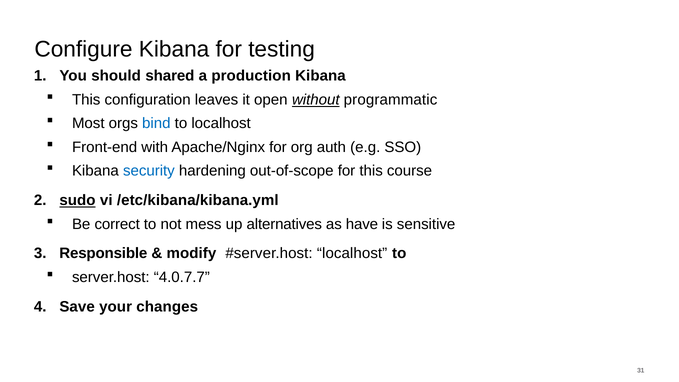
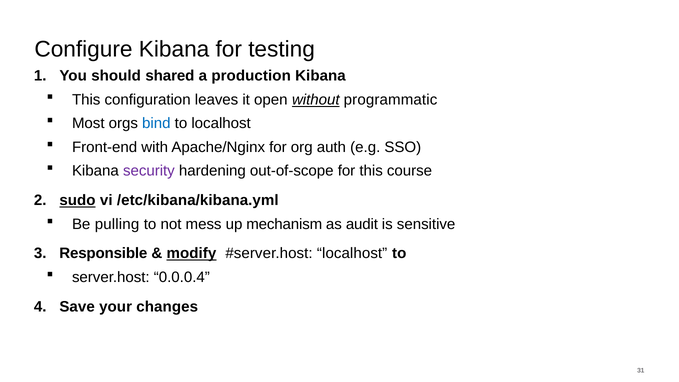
security colour: blue -> purple
correct: correct -> pulling
alternatives: alternatives -> mechanism
have: have -> audit
modify underline: none -> present
4.0.7.7: 4.0.7.7 -> 0.0.0.4
